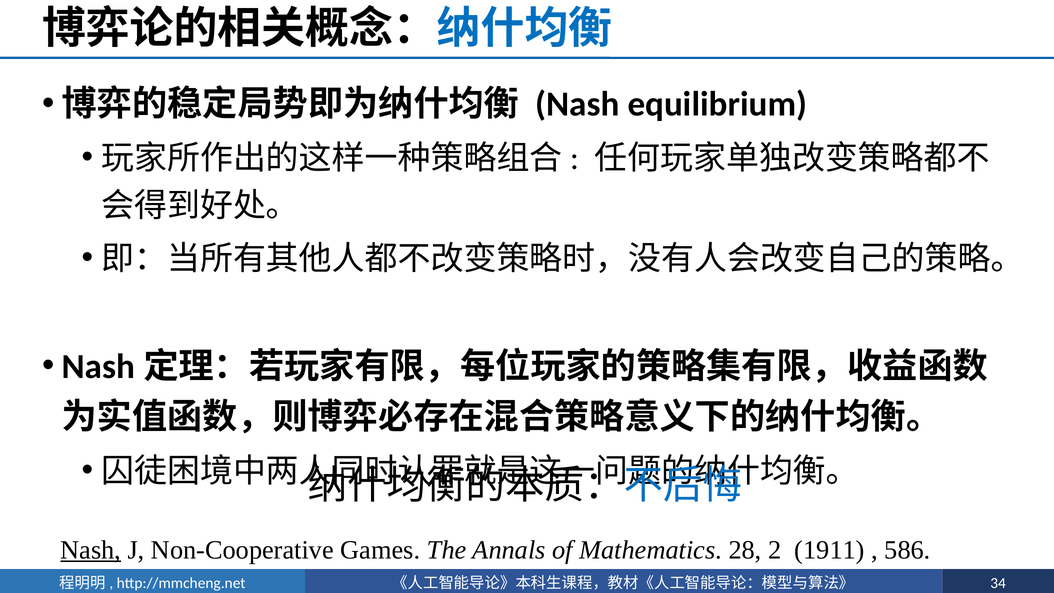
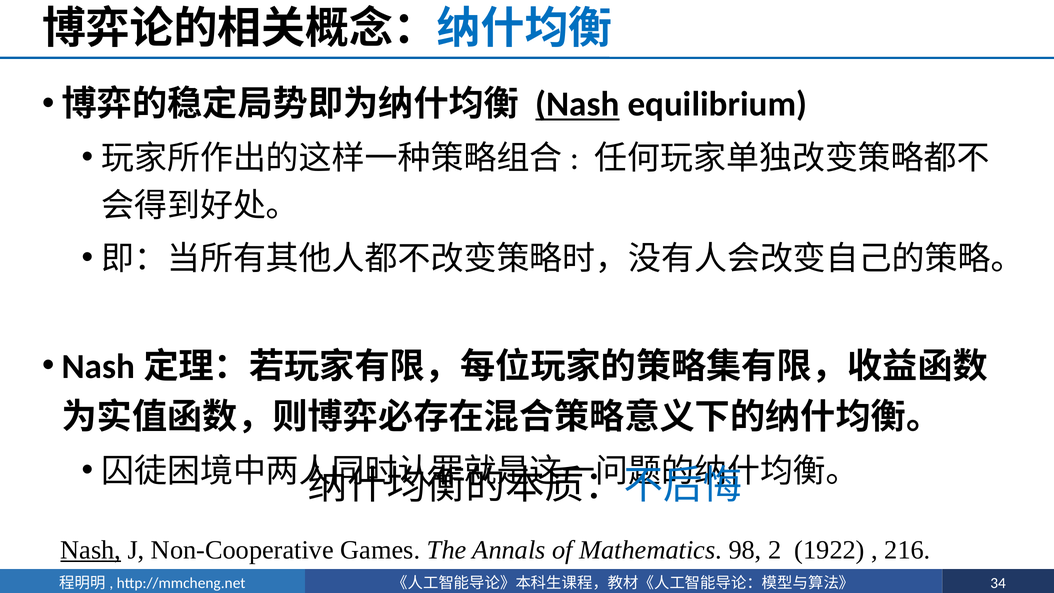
Nash at (578, 104) underline: none -> present
28: 28 -> 98
1911: 1911 -> 1922
586: 586 -> 216
